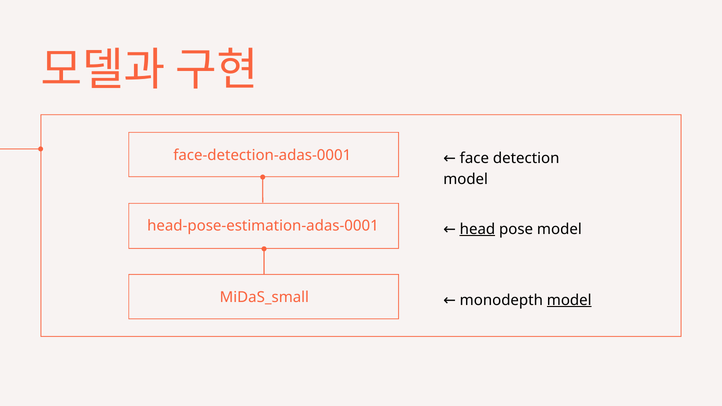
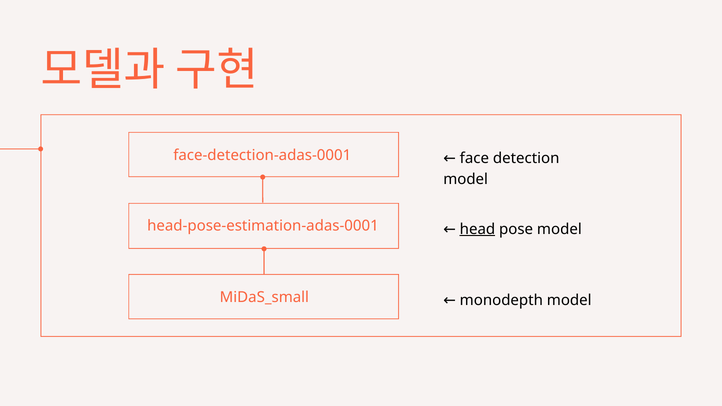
model at (569, 300) underline: present -> none
